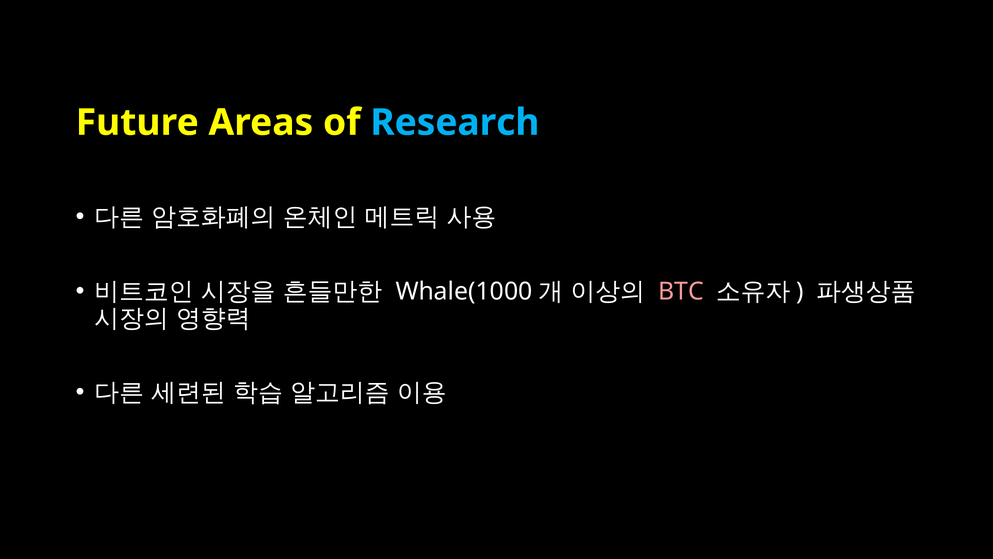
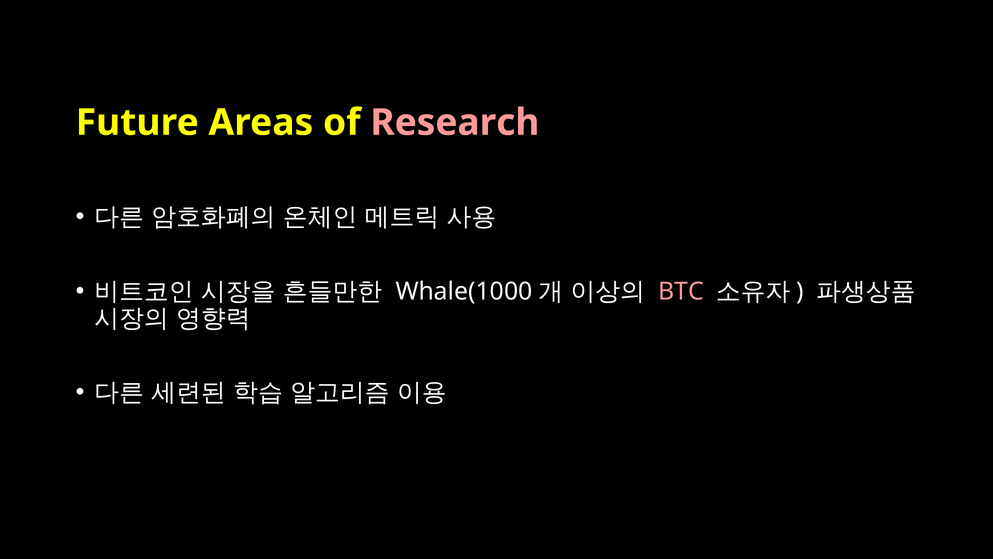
Research colour: light blue -> pink
